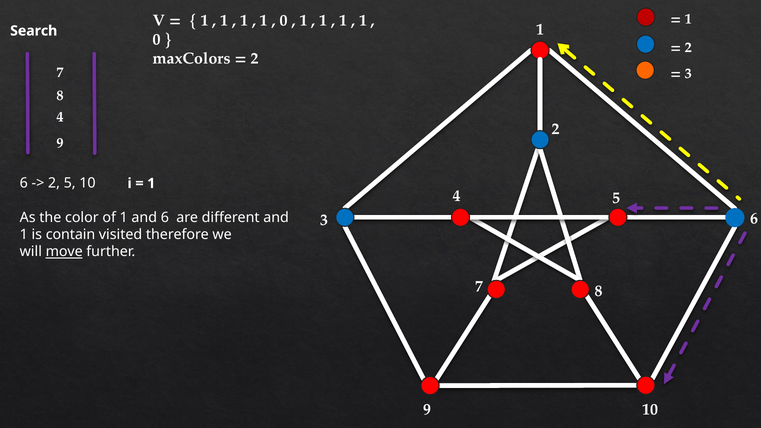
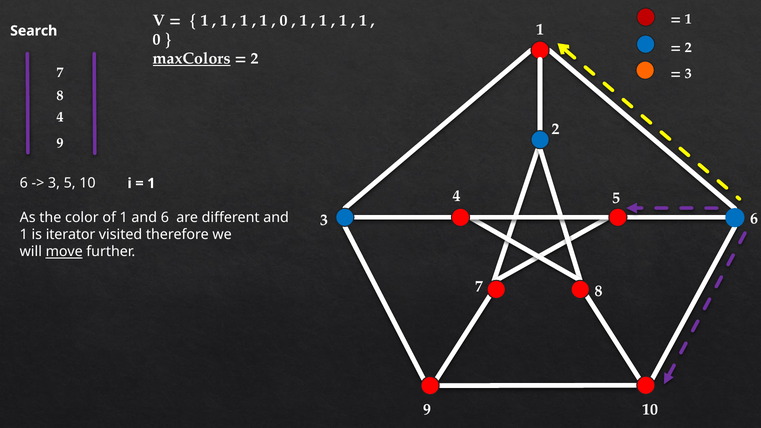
maxColors underline: none -> present
2 at (54, 183): 2 -> 3
contain: contain -> iterator
